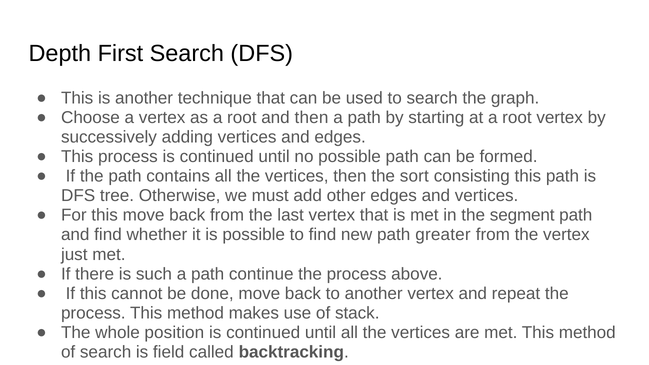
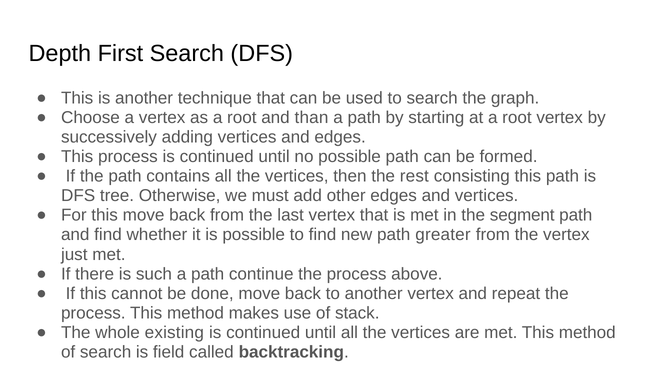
and then: then -> than
sort: sort -> rest
position: position -> existing
